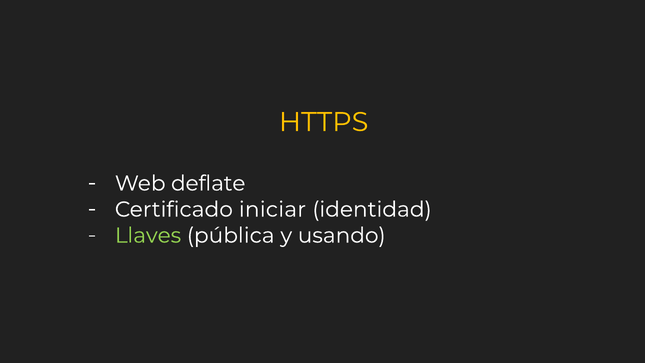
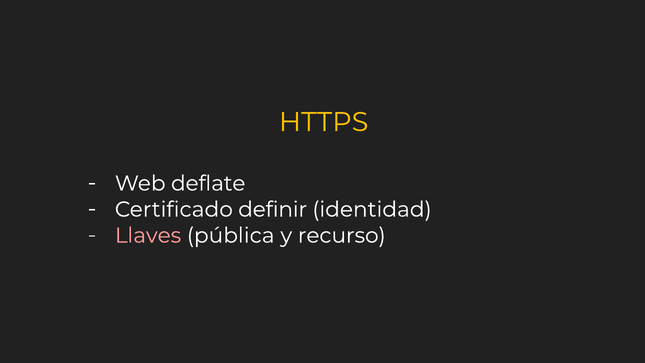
iniciar: iniciar -> definir
Llaves colour: light green -> pink
usando: usando -> recurso
